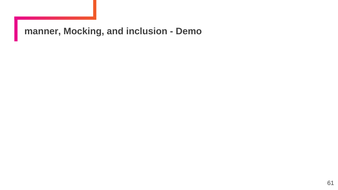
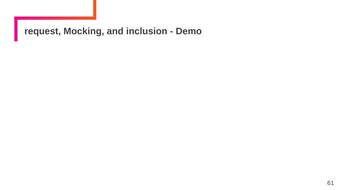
manner: manner -> request
